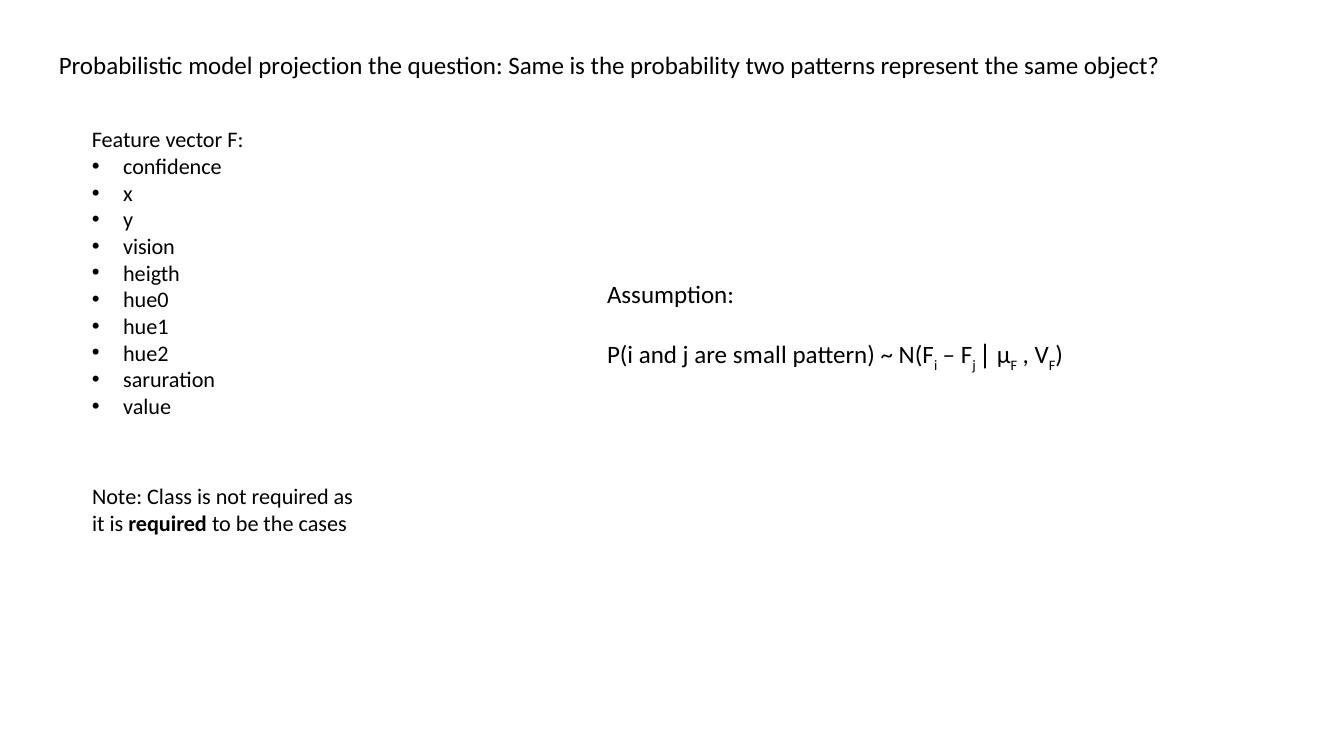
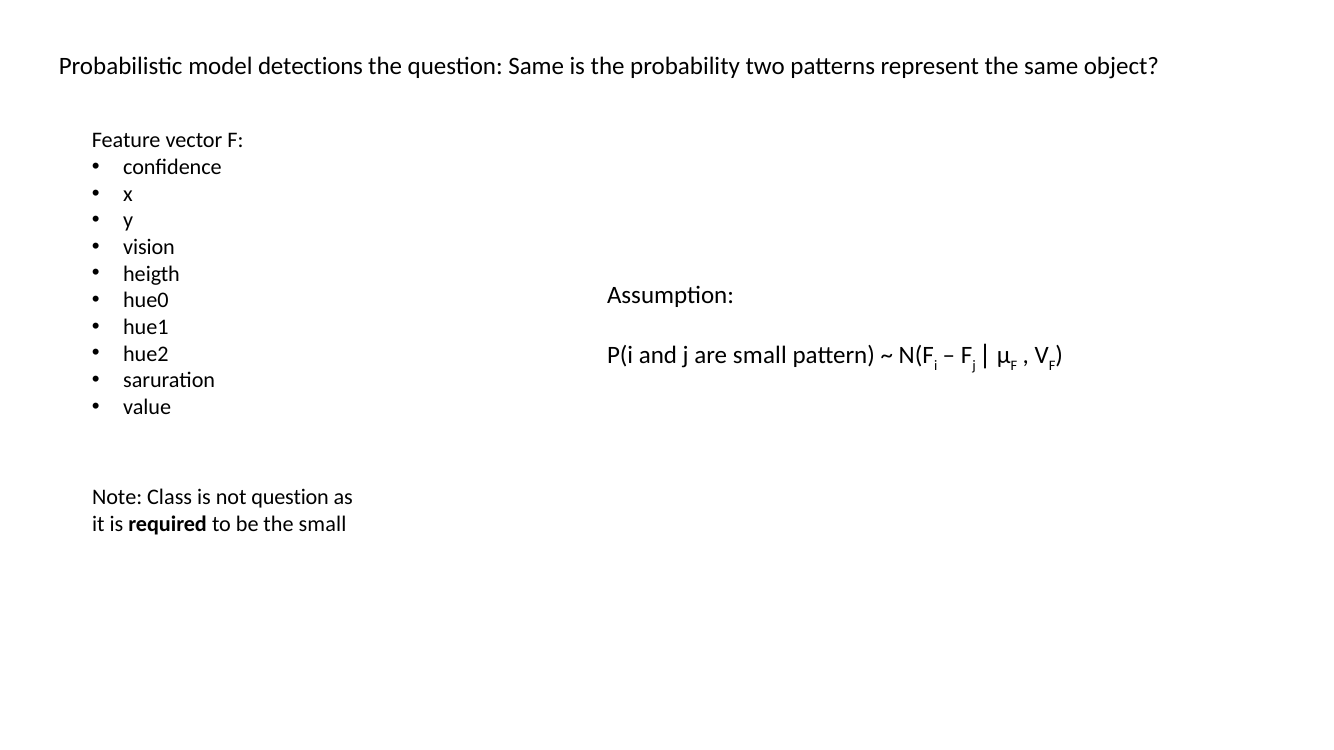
projection: projection -> detections
not required: required -> question
the cases: cases -> small
